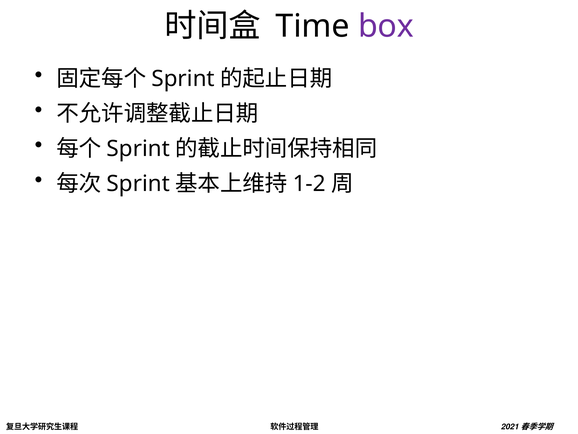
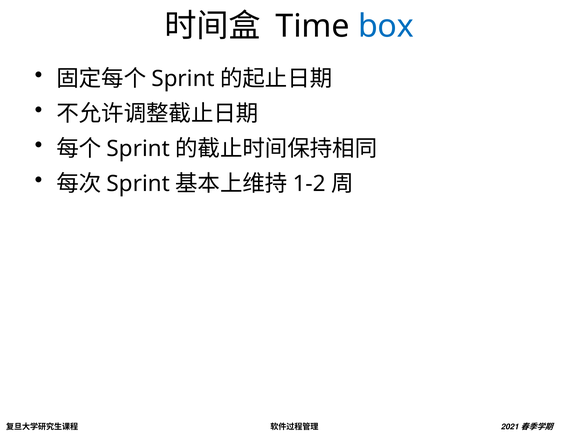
box colour: purple -> blue
